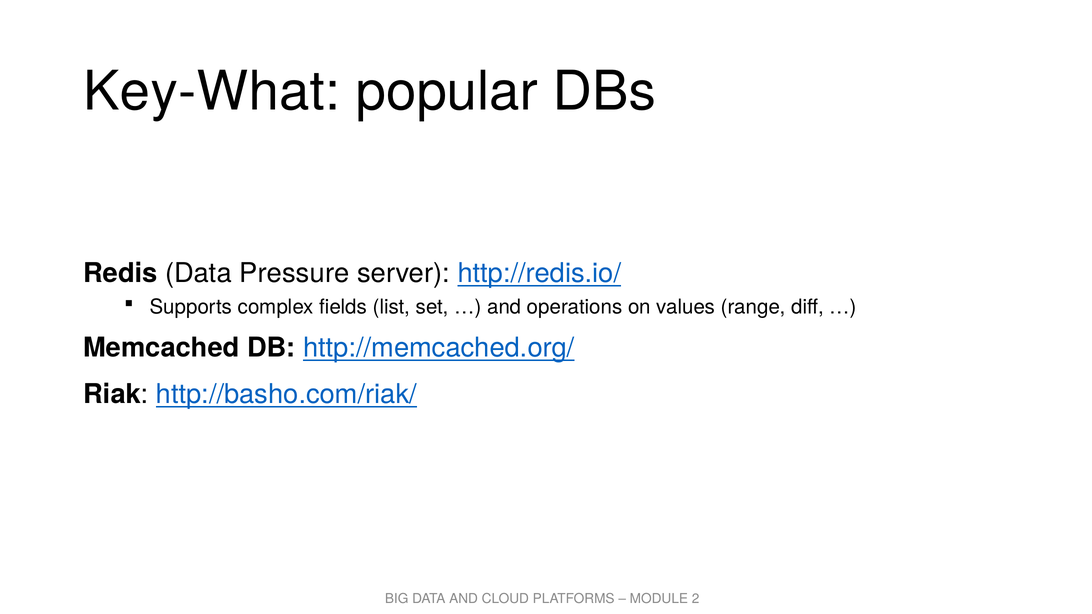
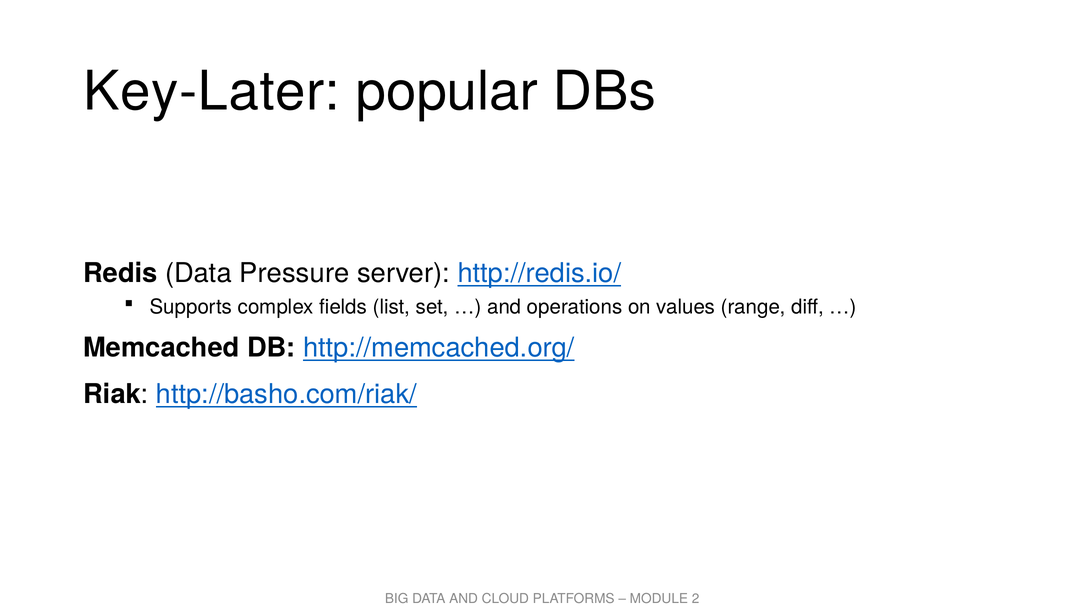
Key-What: Key-What -> Key-Later
